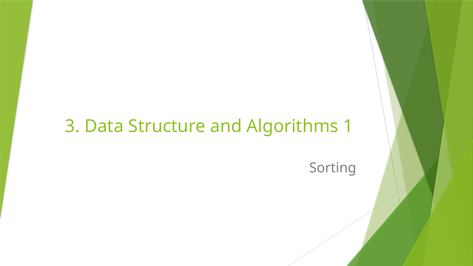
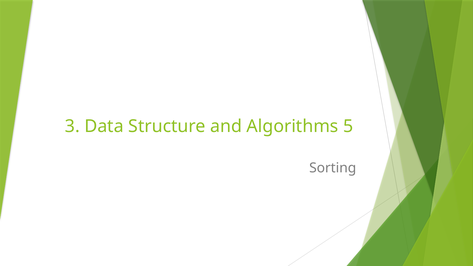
1: 1 -> 5
